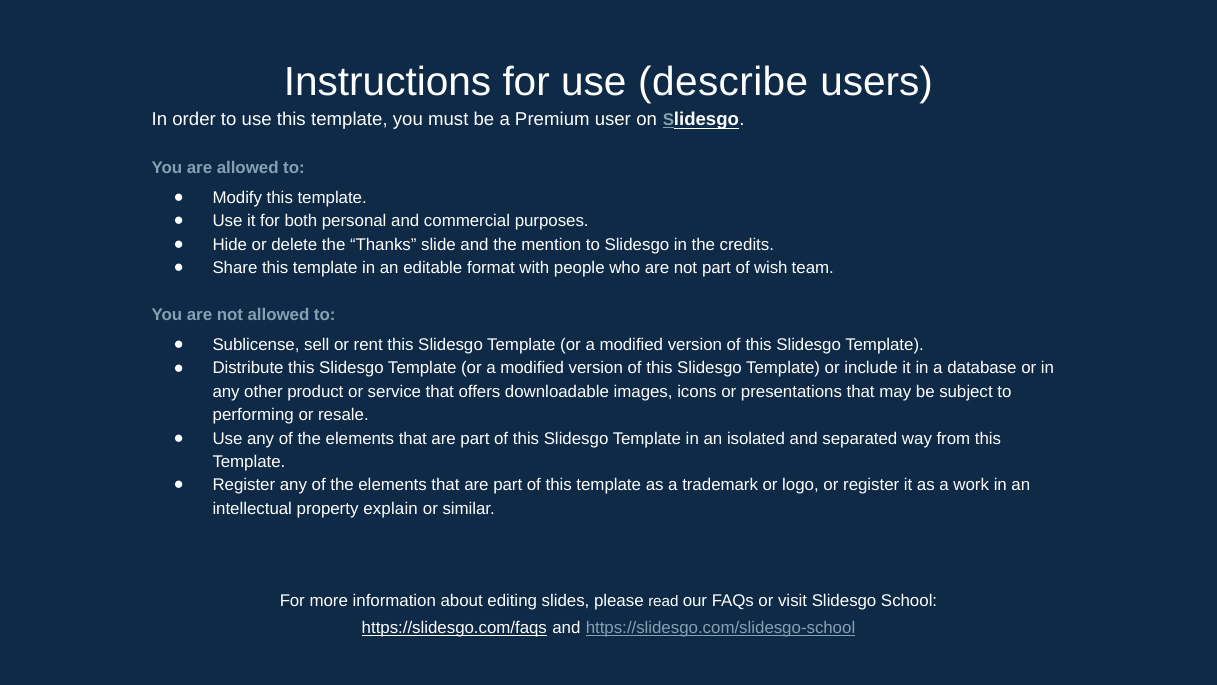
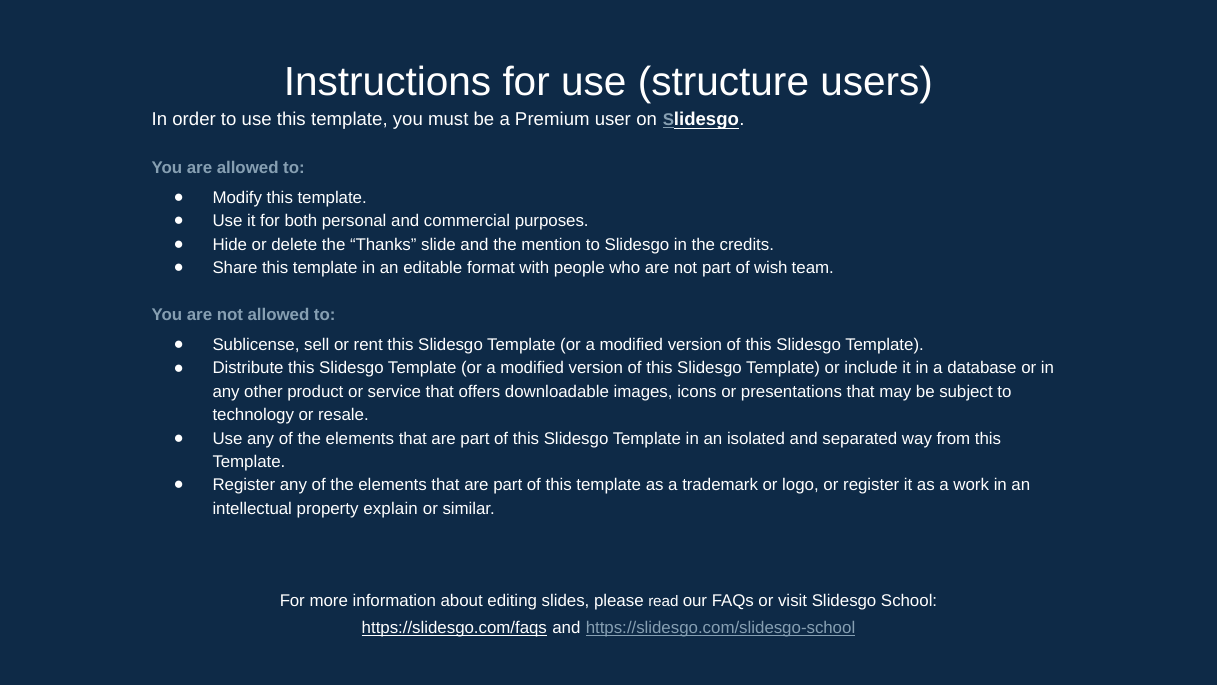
describe: describe -> structure
performing: performing -> technology
